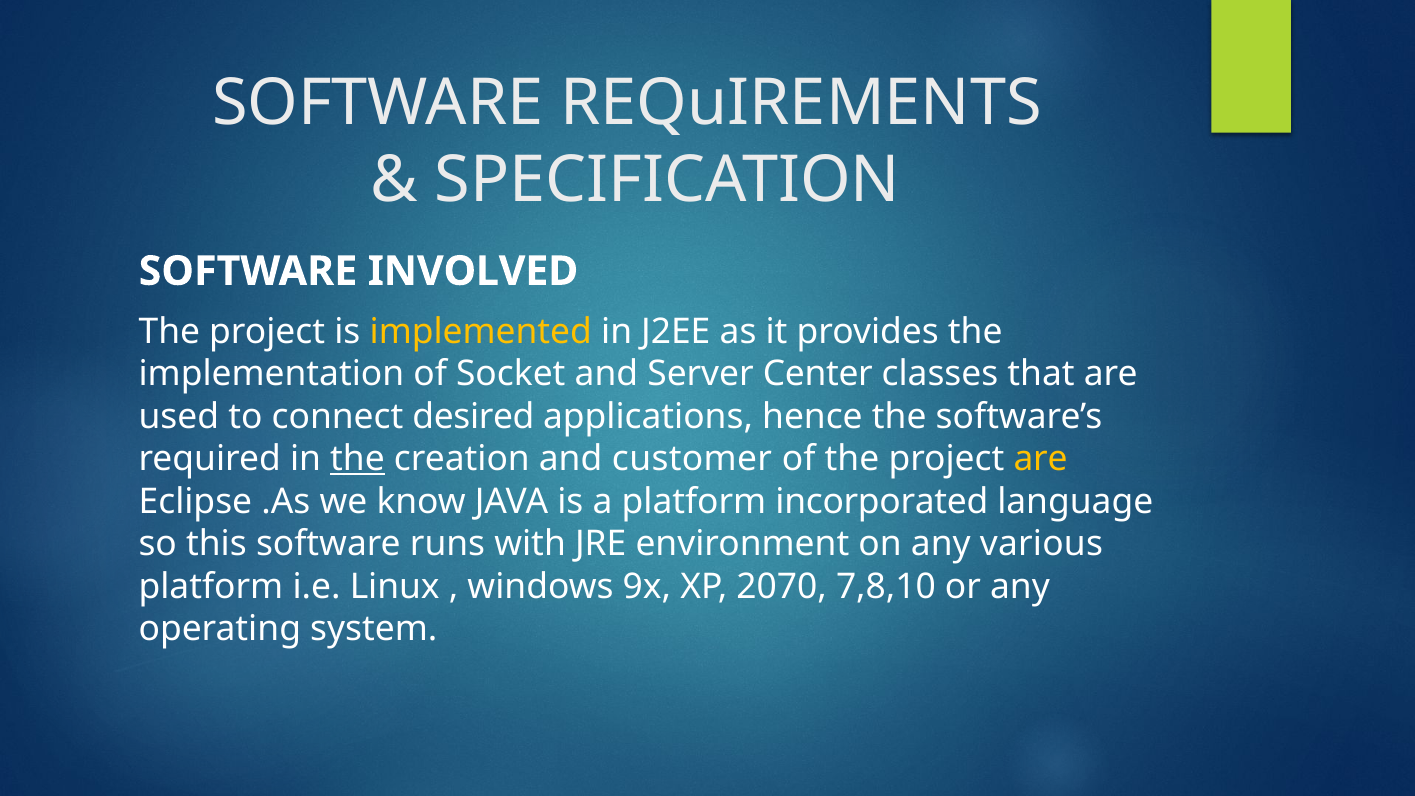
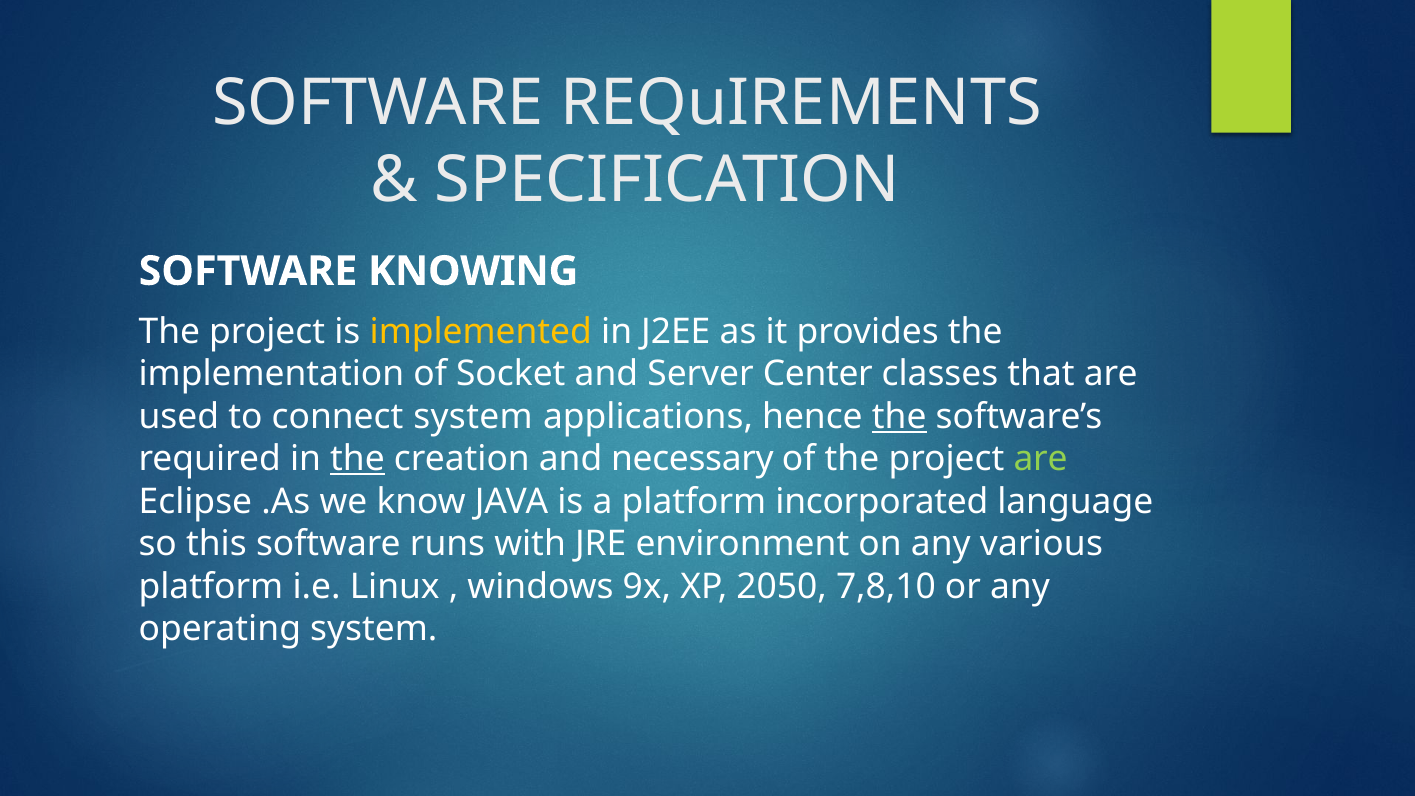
INVOLVED: INVOLVED -> KNOWING
connect desired: desired -> system
the at (899, 416) underline: none -> present
customer: customer -> necessary
are at (1041, 459) colour: yellow -> light green
2070: 2070 -> 2050
